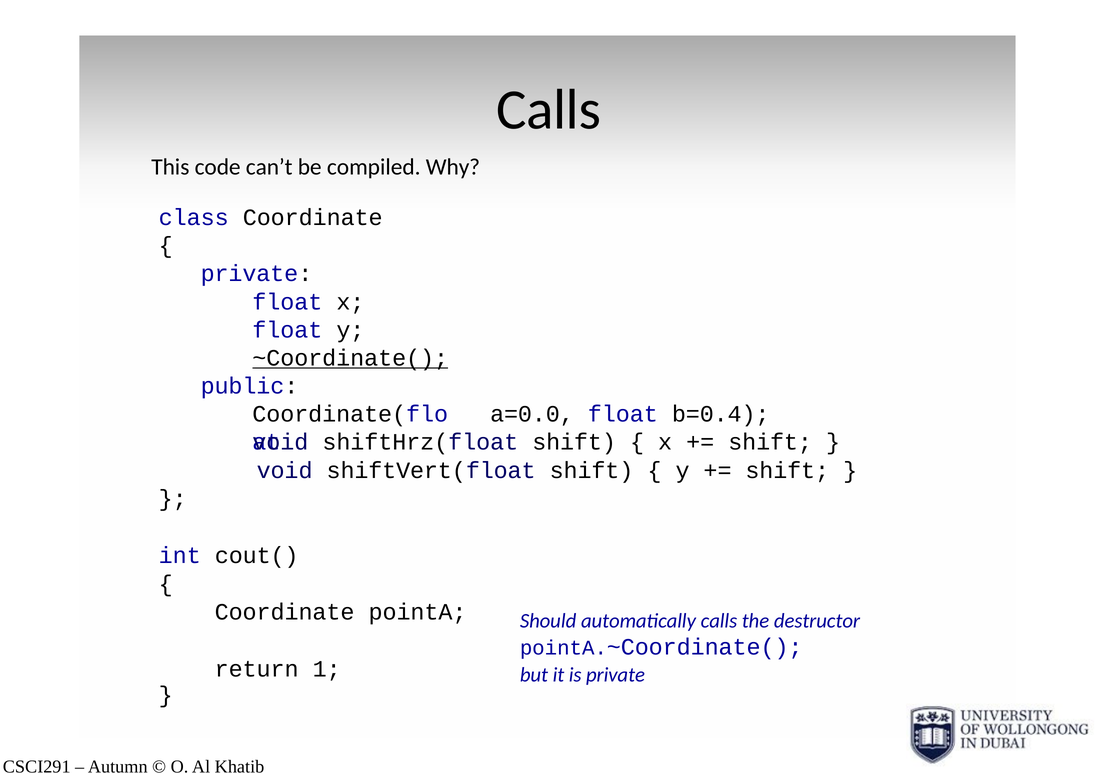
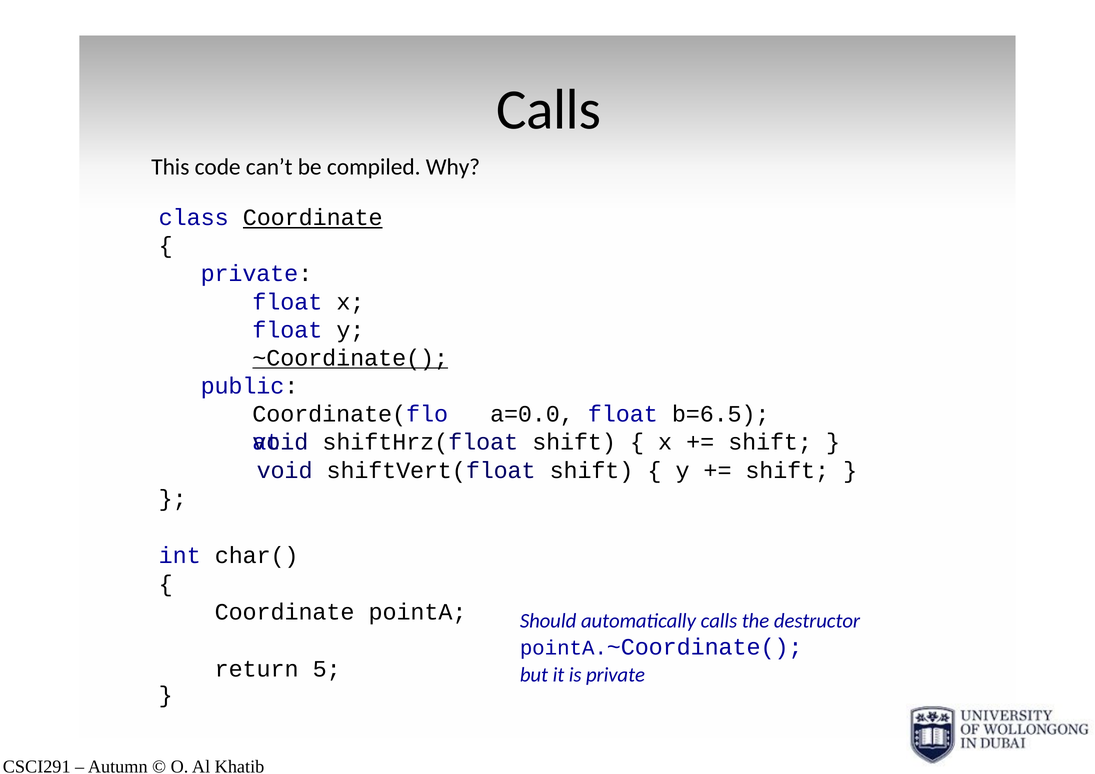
Coordinate at (313, 218) underline: none -> present
b=0.4: b=0.4 -> b=6.5
cout(: cout( -> char(
1: 1 -> 5
